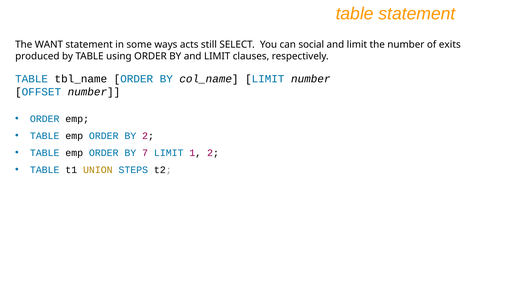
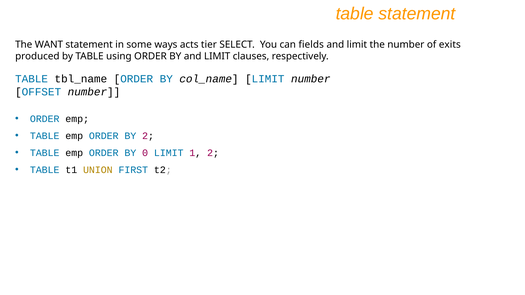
still: still -> tier
social: social -> fields
7: 7 -> 0
STEPS: STEPS -> FIRST
